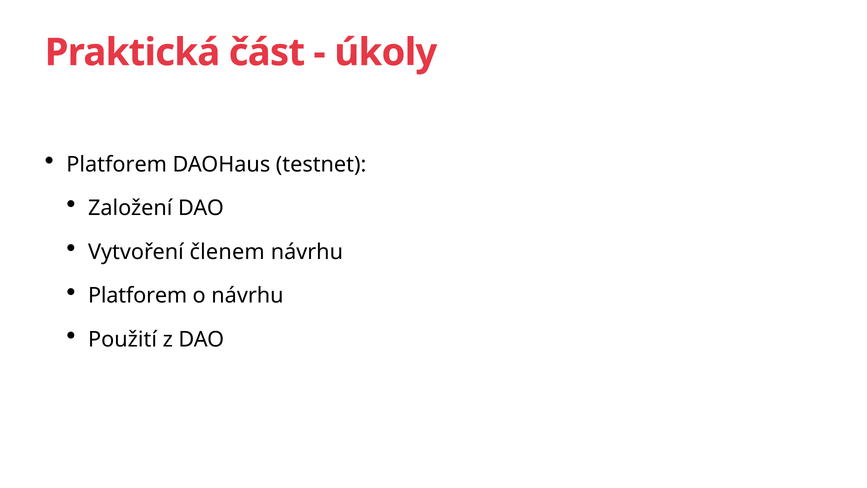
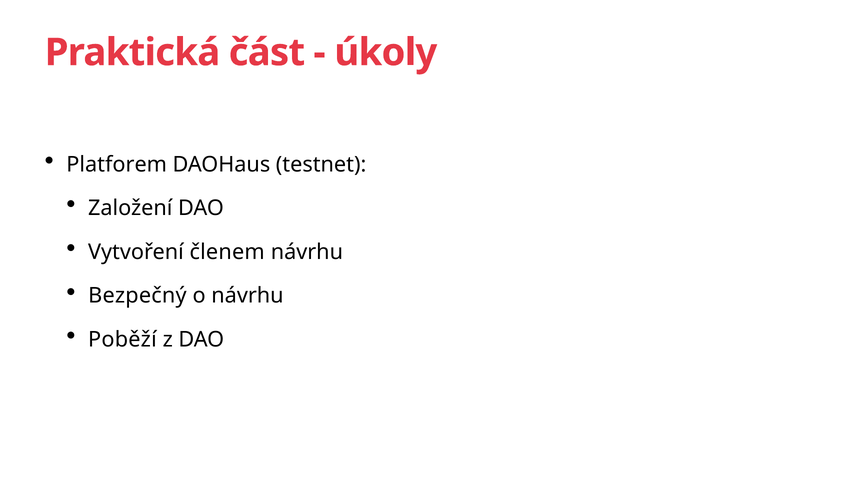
Platforem at (138, 296): Platforem -> Bezpečný
Použití: Použití -> Poběží
